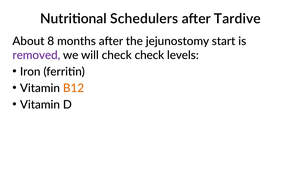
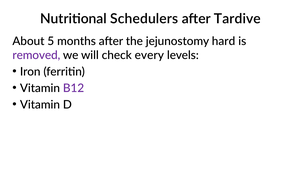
8: 8 -> 5
start: start -> hard
check check: check -> every
B12 colour: orange -> purple
